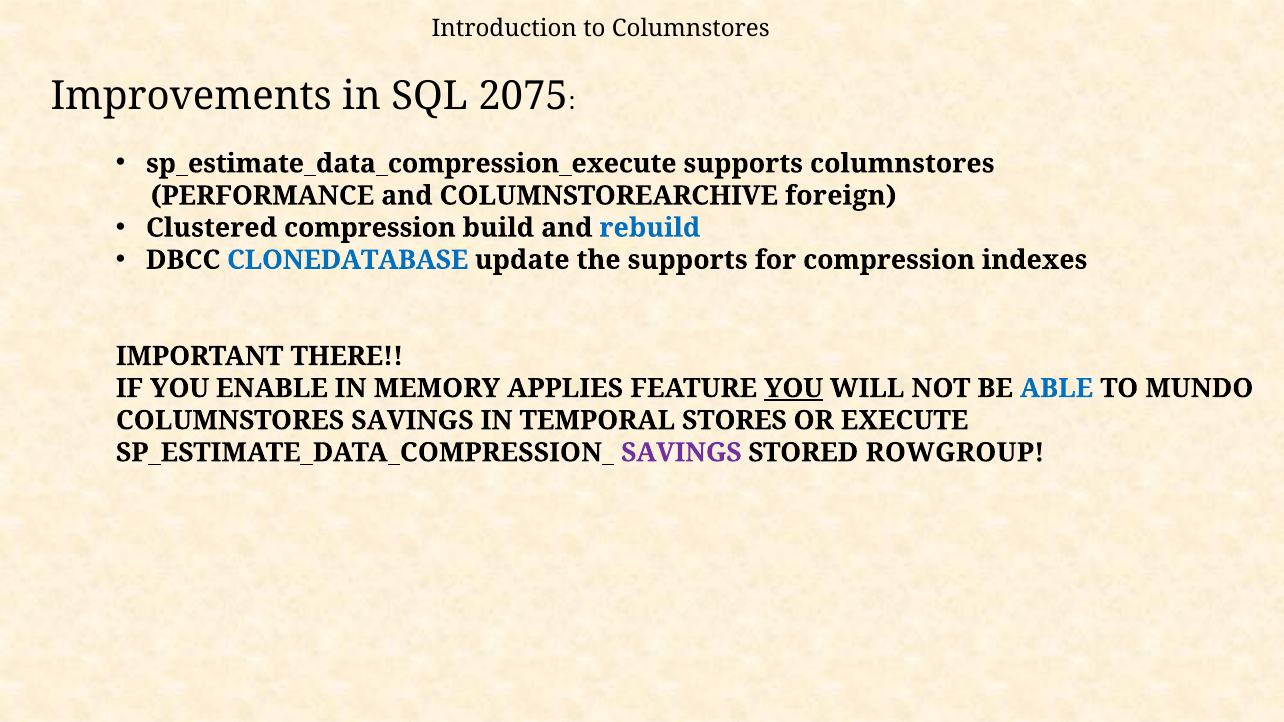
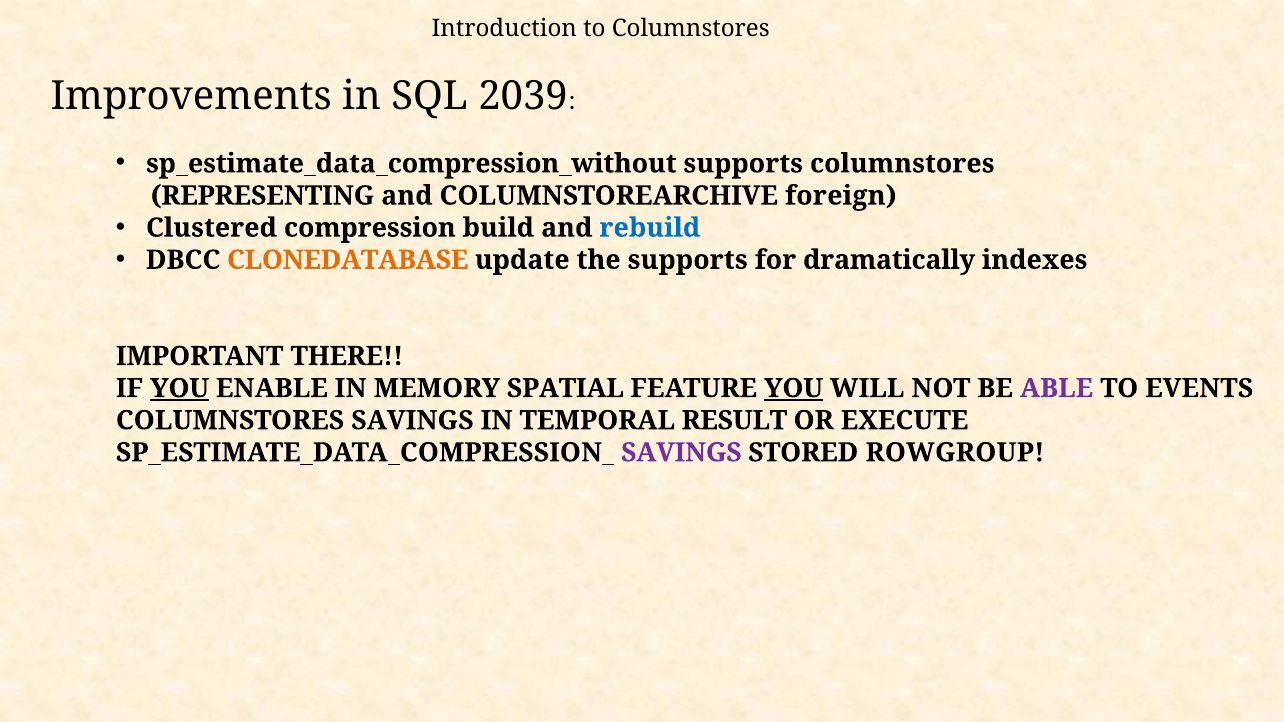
2075: 2075 -> 2039
sp_estimate_data_compression_execute: sp_estimate_data_compression_execute -> sp_estimate_data_compression_without
PERFORMANCE: PERFORMANCE -> REPRESENTING
CLONEDATABASE colour: blue -> orange
for compression: compression -> dramatically
YOU at (180, 389) underline: none -> present
APPLIES: APPLIES -> SPATIAL
ABLE colour: blue -> purple
MUNDO: MUNDO -> EVENTS
STORES: STORES -> RESULT
